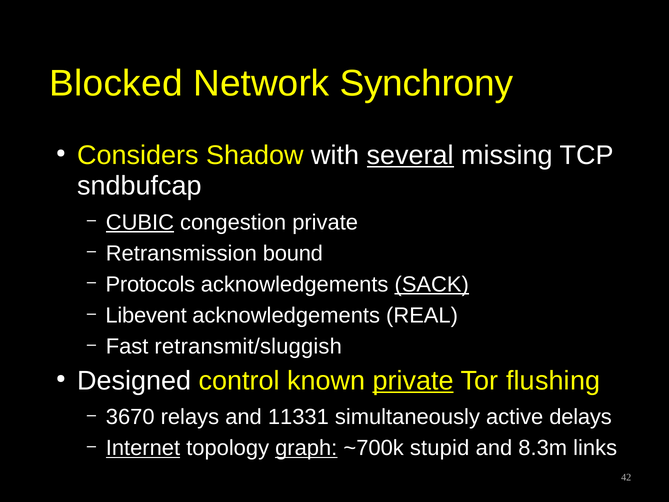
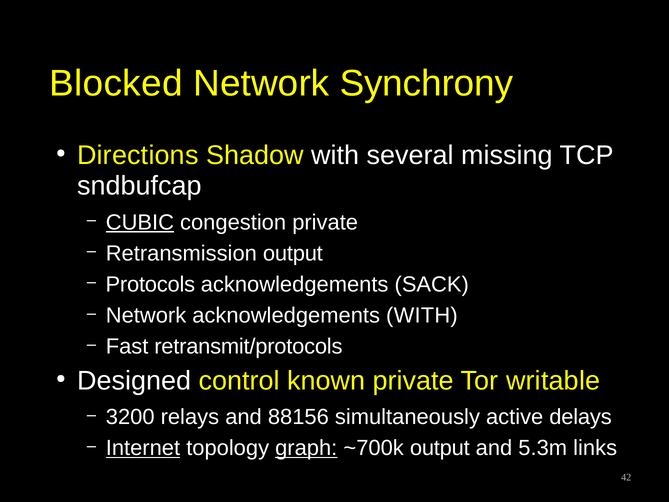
Considers: Considers -> Directions
several underline: present -> none
Retransmission bound: bound -> output
SACK underline: present -> none
Libevent at (146, 316): Libevent -> Network
acknowledgements REAL: REAL -> WITH
retransmit/sluggish: retransmit/sluggish -> retransmit/protocols
private at (413, 381) underline: present -> none
flushing: flushing -> writable
3670: 3670 -> 3200
11331: 11331 -> 88156
~700k stupid: stupid -> output
8.3m: 8.3m -> 5.3m
